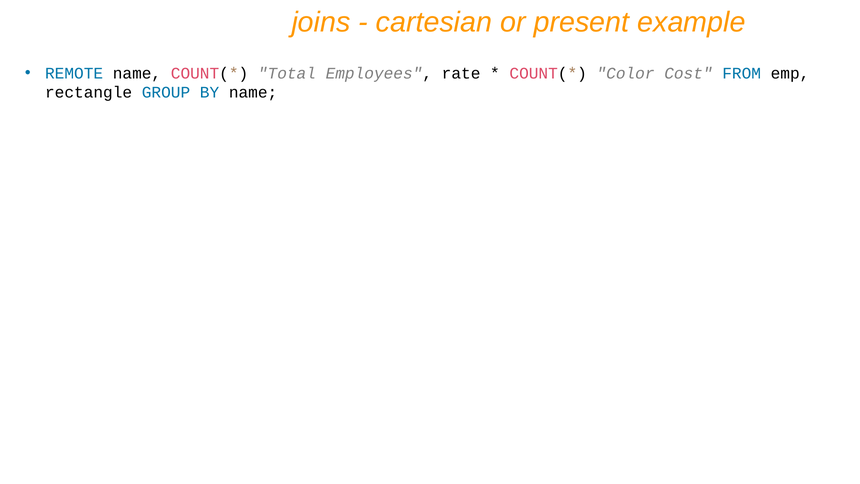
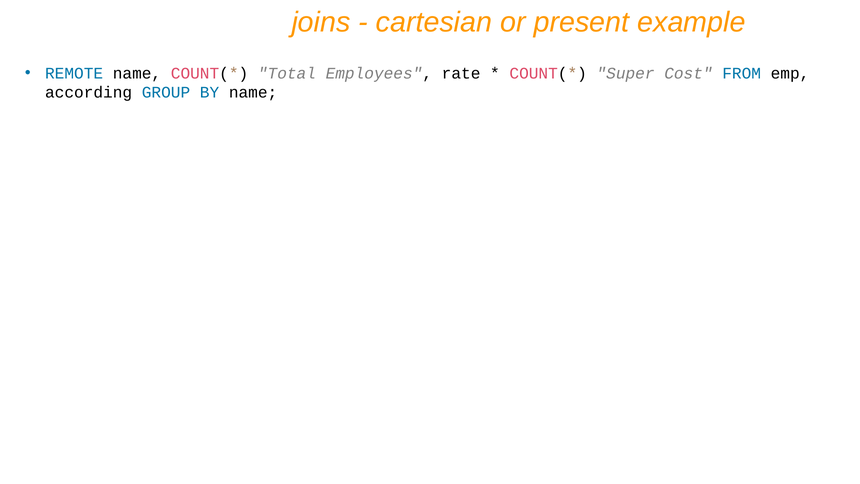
Color: Color -> Super
rectangle: rectangle -> according
